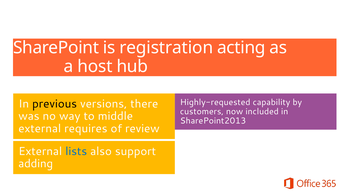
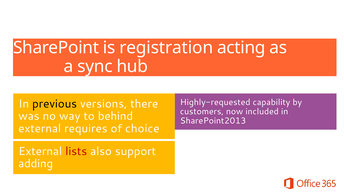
host: host -> sync
middle: middle -> behind
review: review -> choice
lists colour: blue -> red
